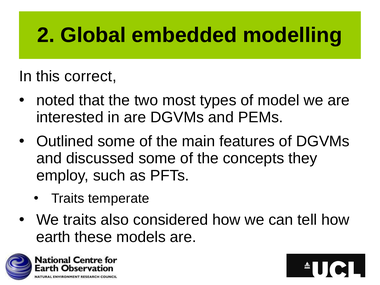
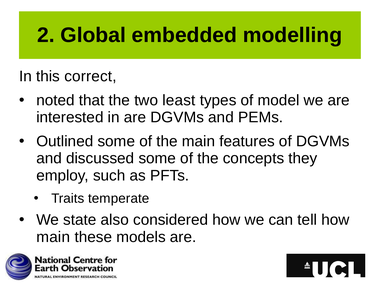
most: most -> least
We traits: traits -> state
earth at (53, 237): earth -> main
